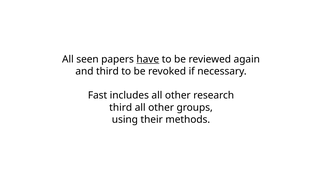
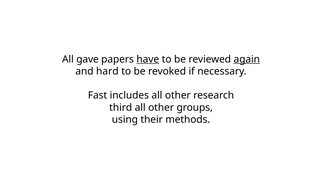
seen: seen -> gave
again underline: none -> present
and third: third -> hard
